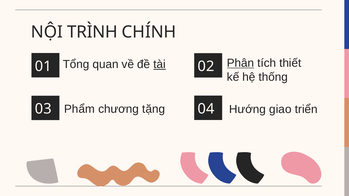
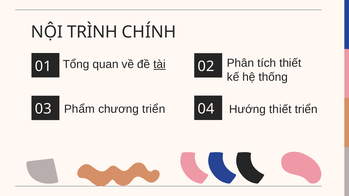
Phân underline: present -> none
Hướng giao: giao -> thiết
chương tặng: tặng -> triển
